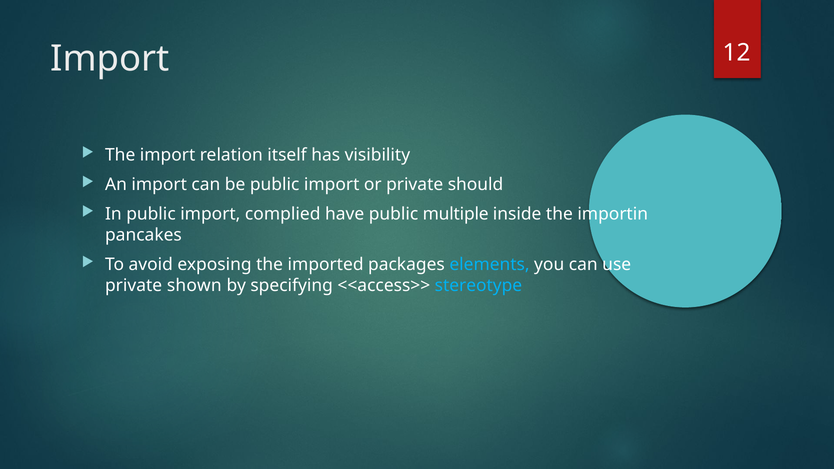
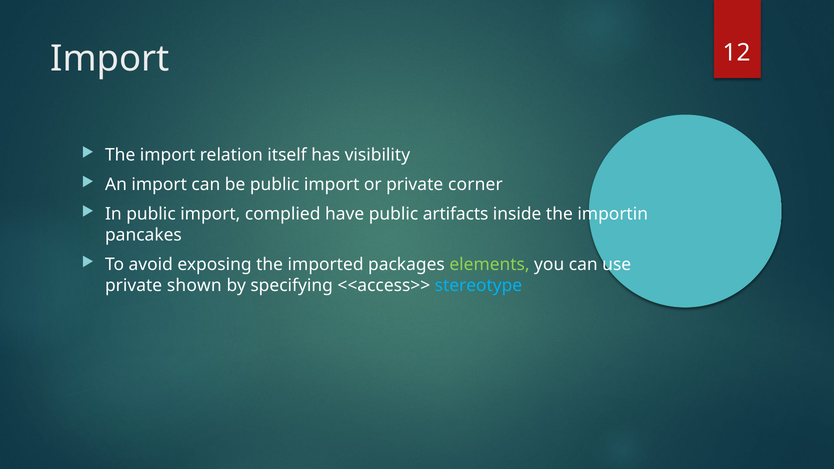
should: should -> corner
multiple: multiple -> artifacts
elements colour: light blue -> light green
